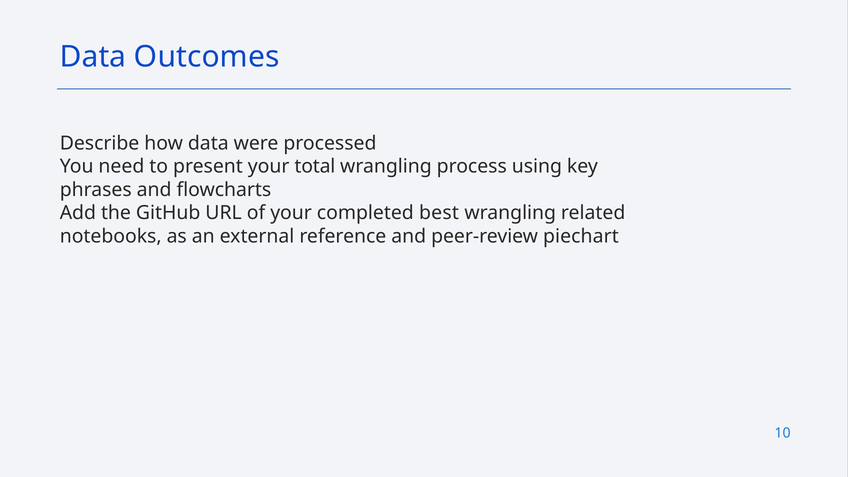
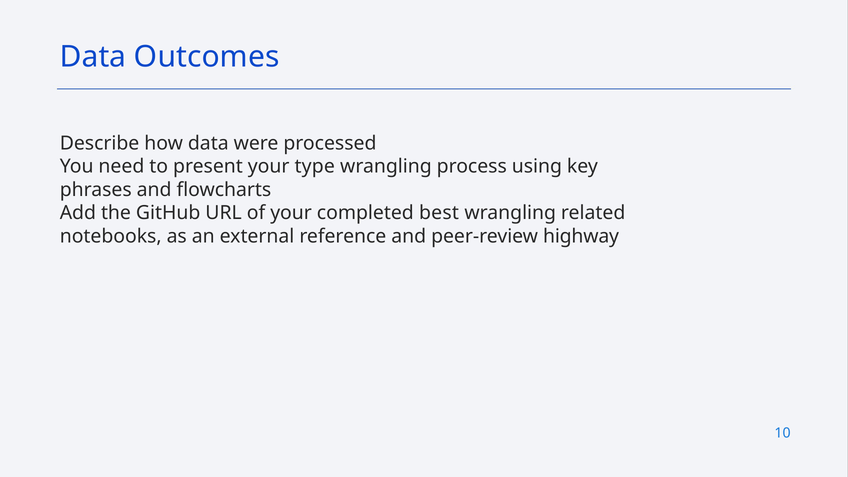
total: total -> type
piechart: piechart -> highway
